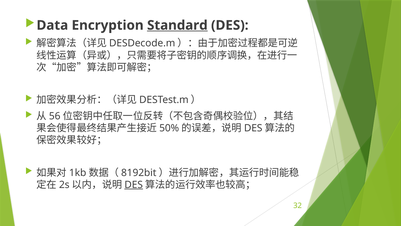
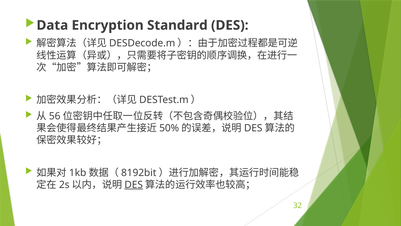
Standard underline: present -> none
